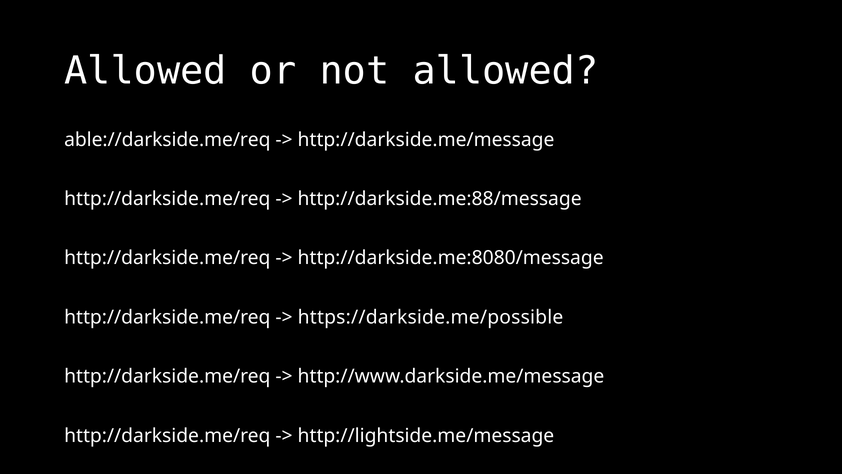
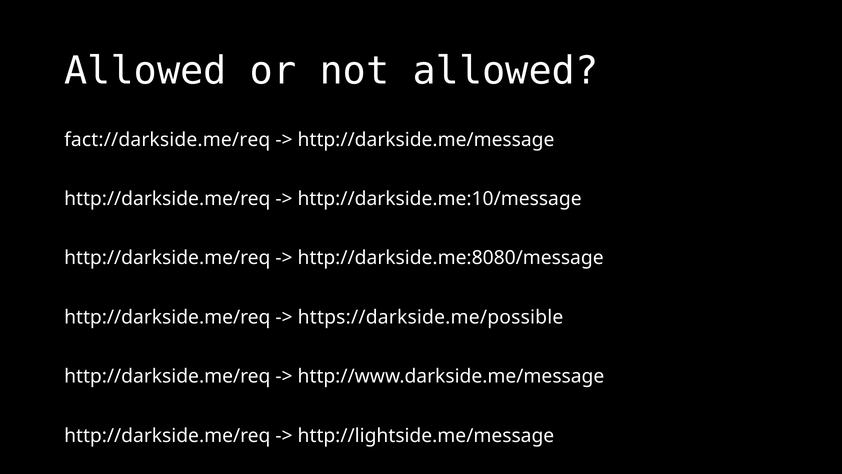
able://darkside.me/req: able://darkside.me/req -> fact://darkside.me/req
http://darkside.me:88/message: http://darkside.me:88/message -> http://darkside.me:10/message
